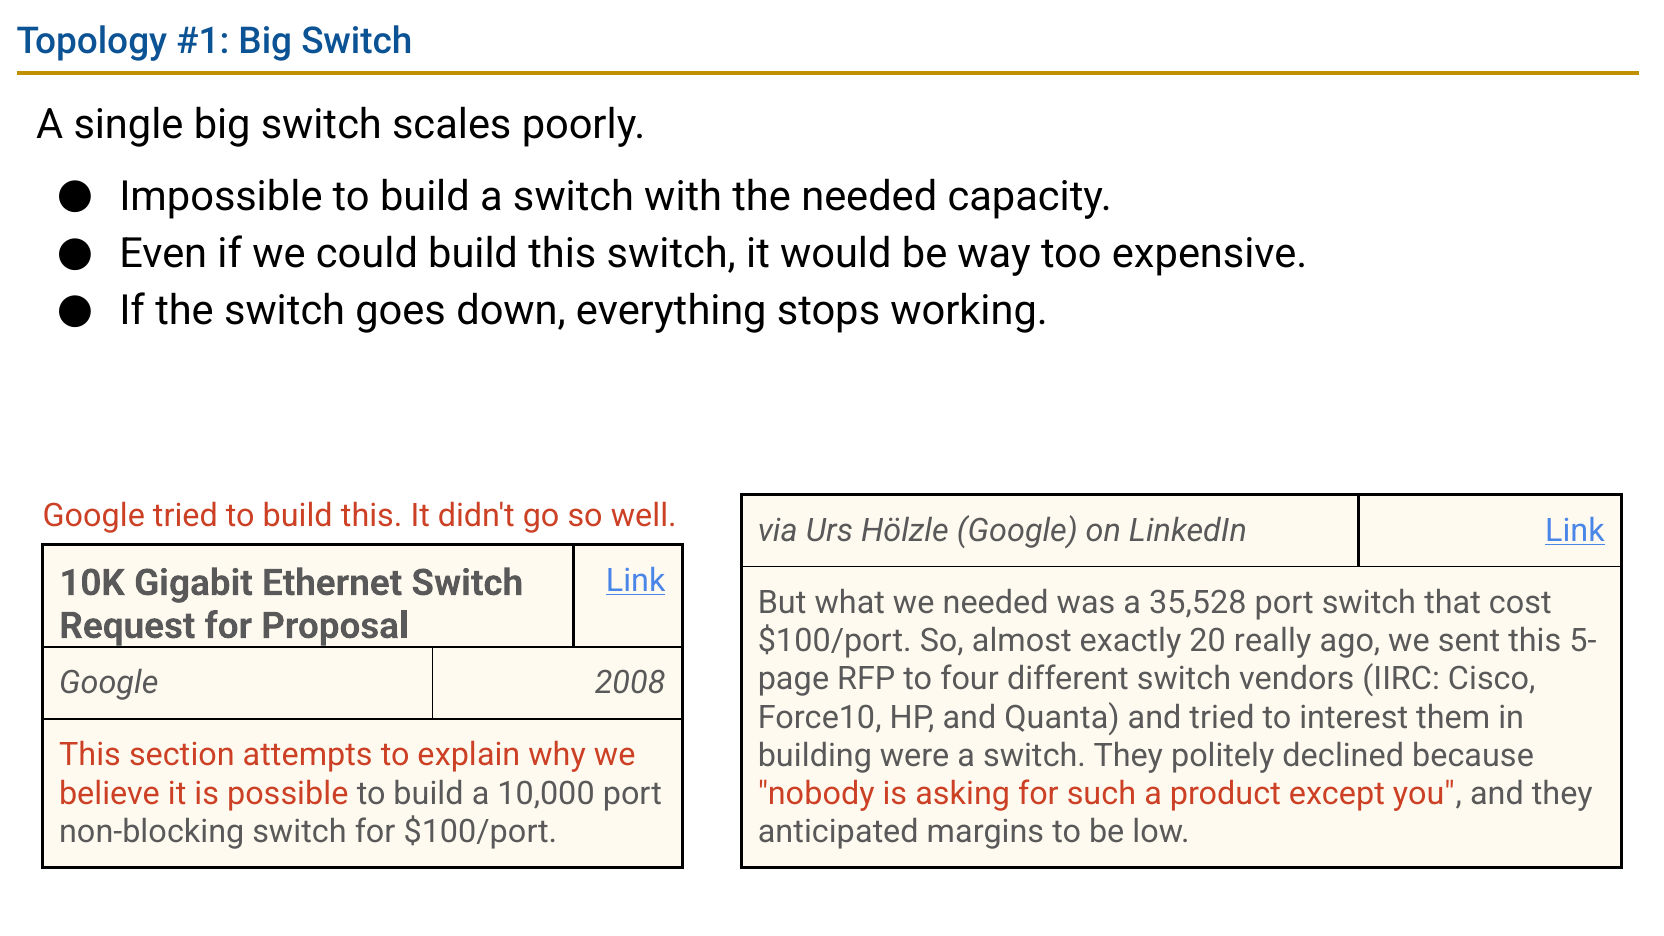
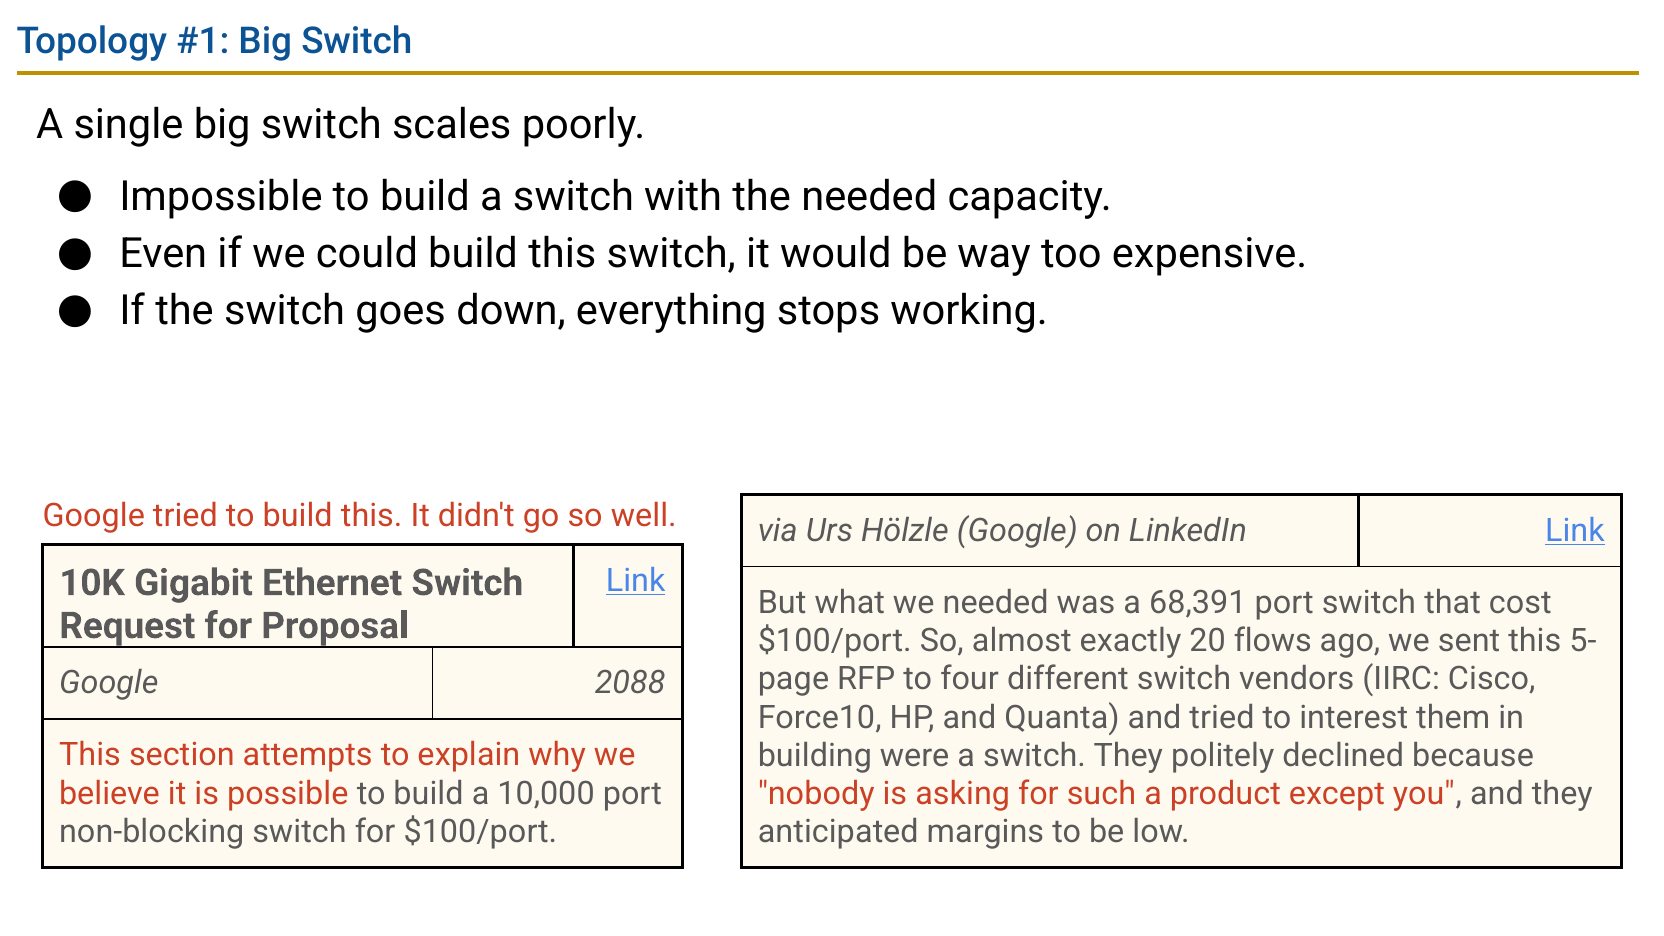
35,528: 35,528 -> 68,391
really: really -> flows
2008: 2008 -> 2088
